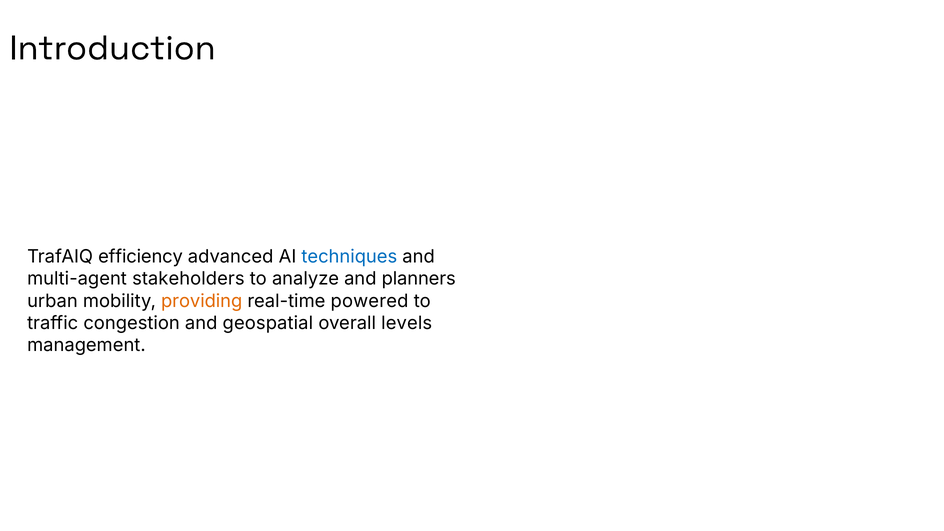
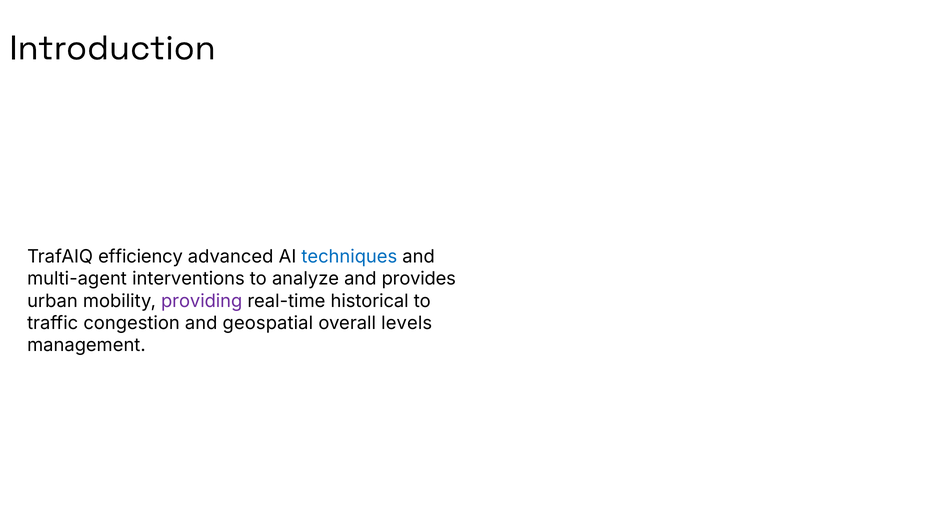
stakeholders: stakeholders -> interventions
planners: planners -> provides
providing colour: orange -> purple
powered: powered -> historical
